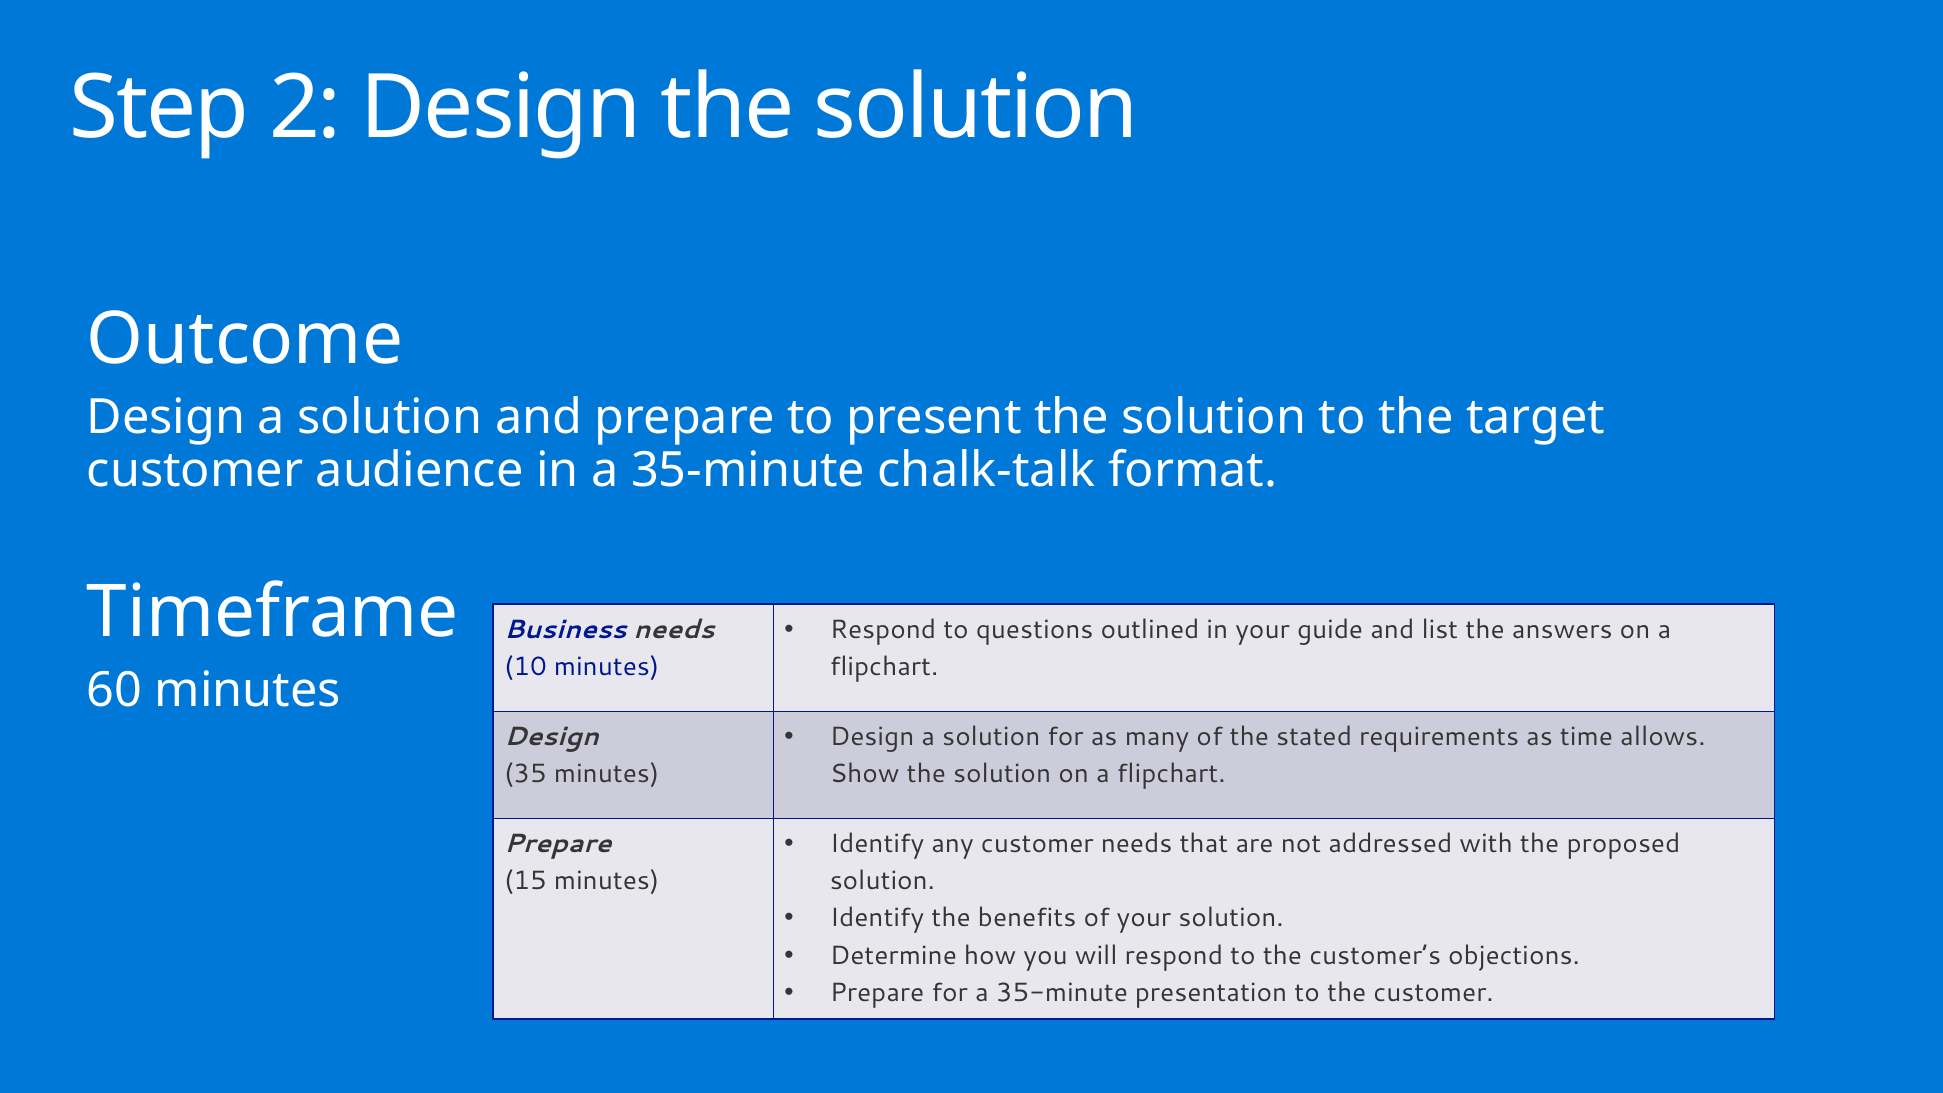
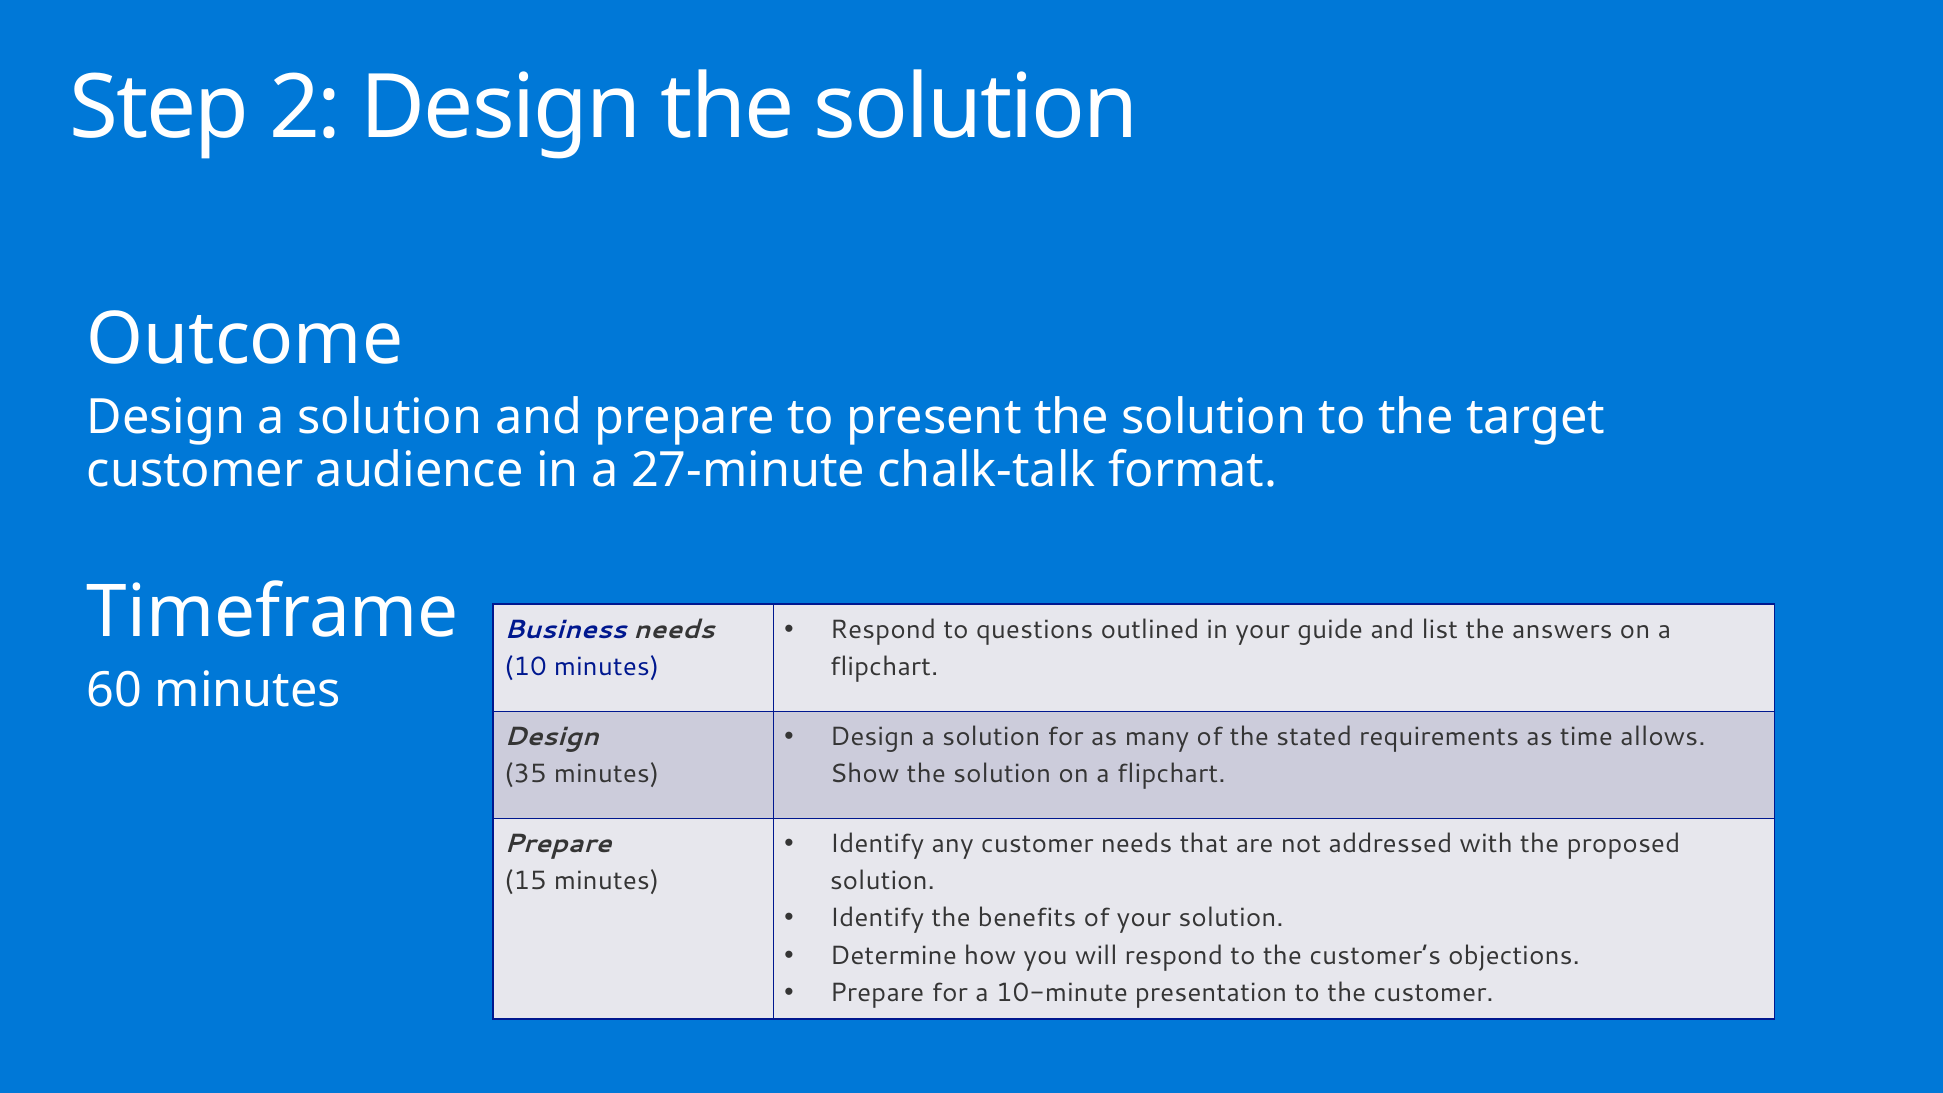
in a 35-minute: 35-minute -> 27-minute
for a 35-minute: 35-minute -> 10-minute
